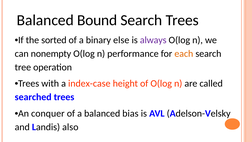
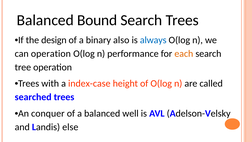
sorted: sorted -> design
else: else -> also
always colour: purple -> blue
can nonempty: nonempty -> operation
bias: bias -> well
also: also -> else
